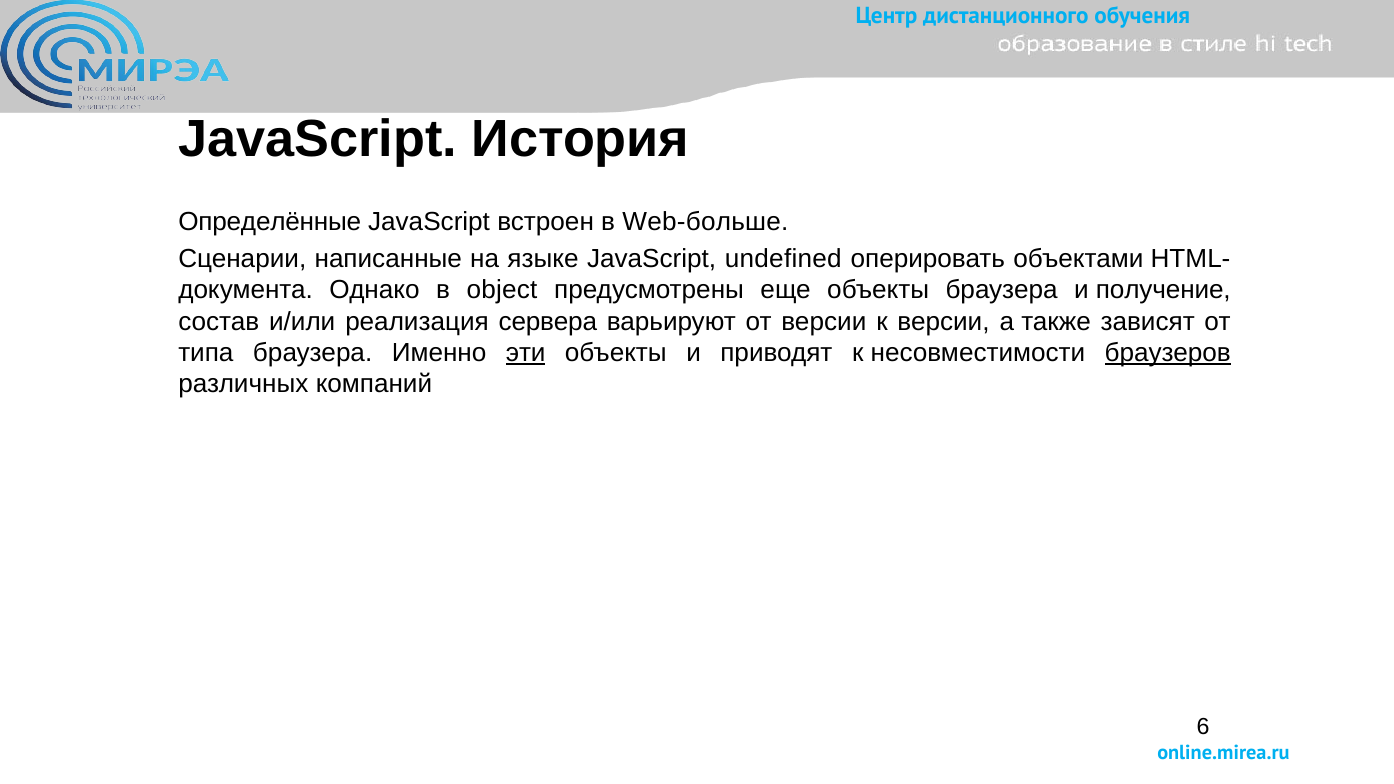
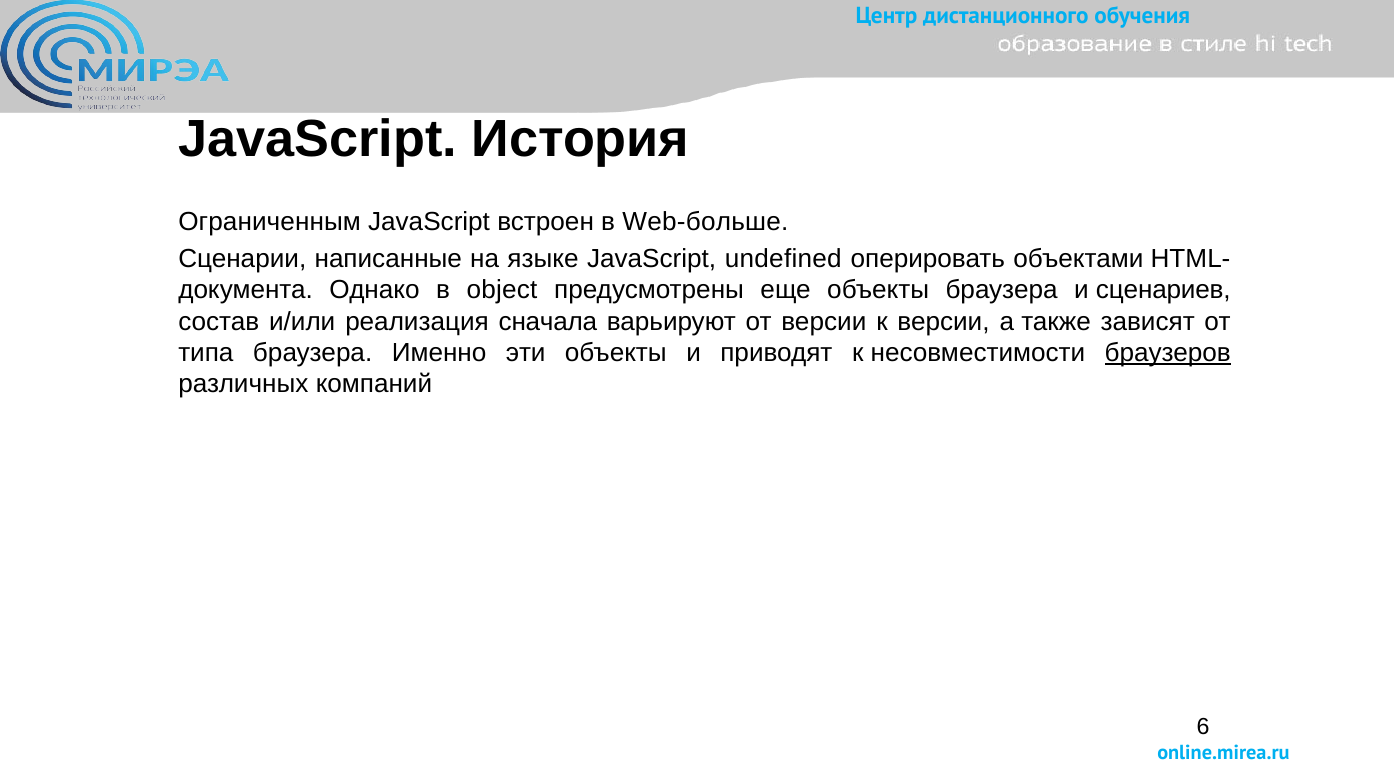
Определённые: Определённые -> Ограниченным
получение: получение -> сценариев
сервера: сервера -> сначала
эти underline: present -> none
